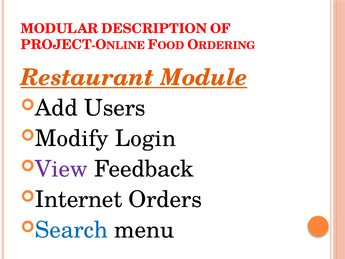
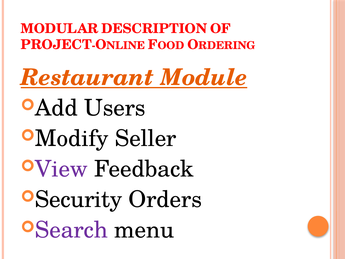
Login: Login -> Seller
Internet: Internet -> Security
Search colour: blue -> purple
